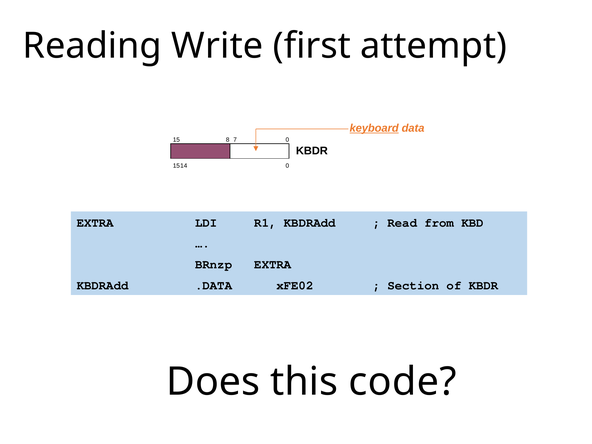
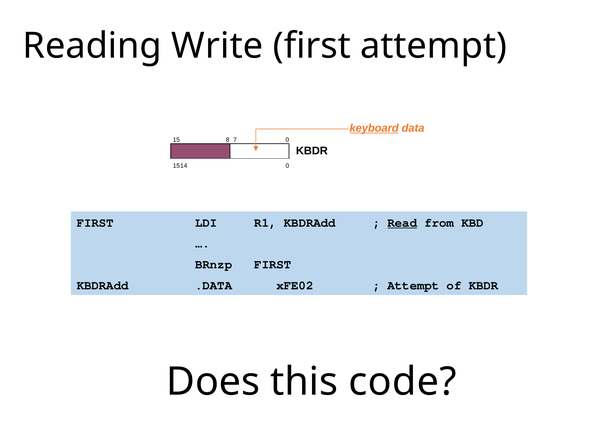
EXTRA at (95, 223): EXTRA -> FIRST
Read underline: none -> present
BRnzp EXTRA: EXTRA -> FIRST
Section at (413, 286): Section -> Attempt
